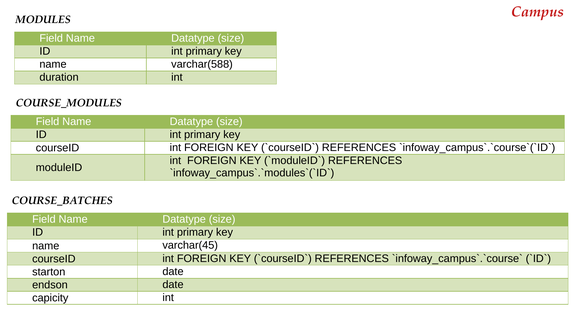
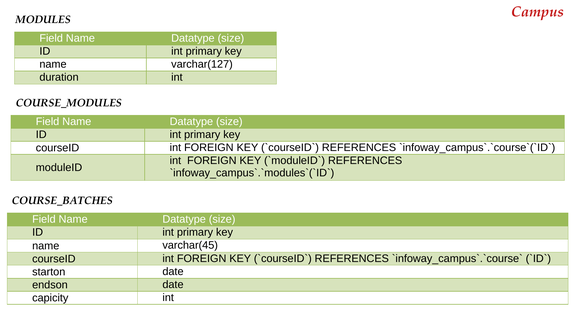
varchar(588: varchar(588 -> varchar(127
